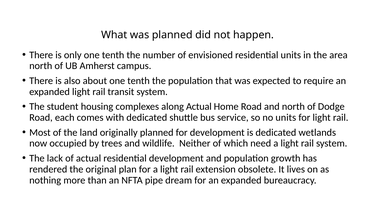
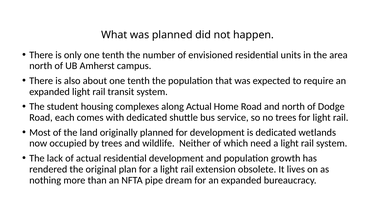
no units: units -> trees
